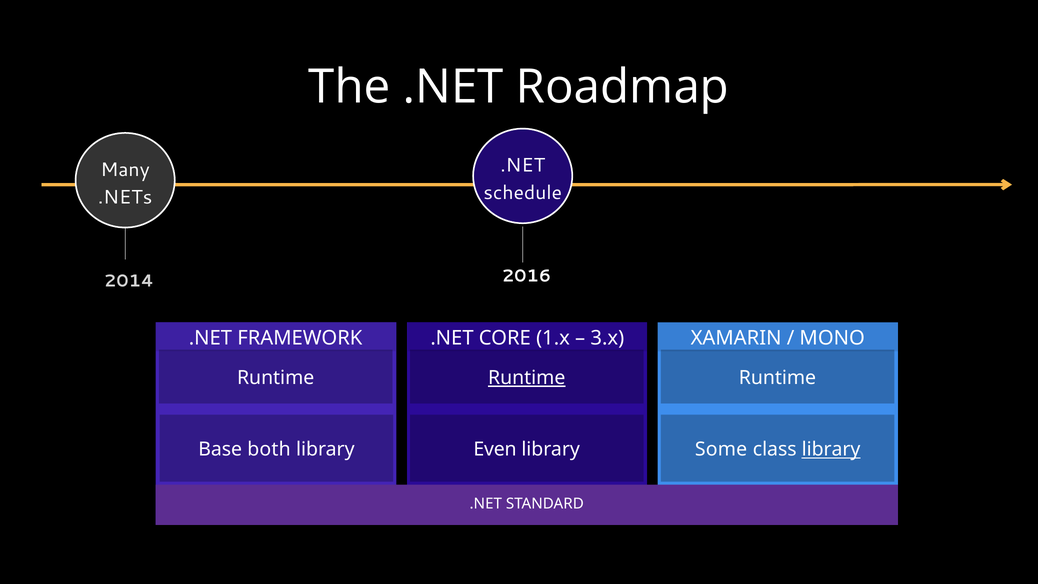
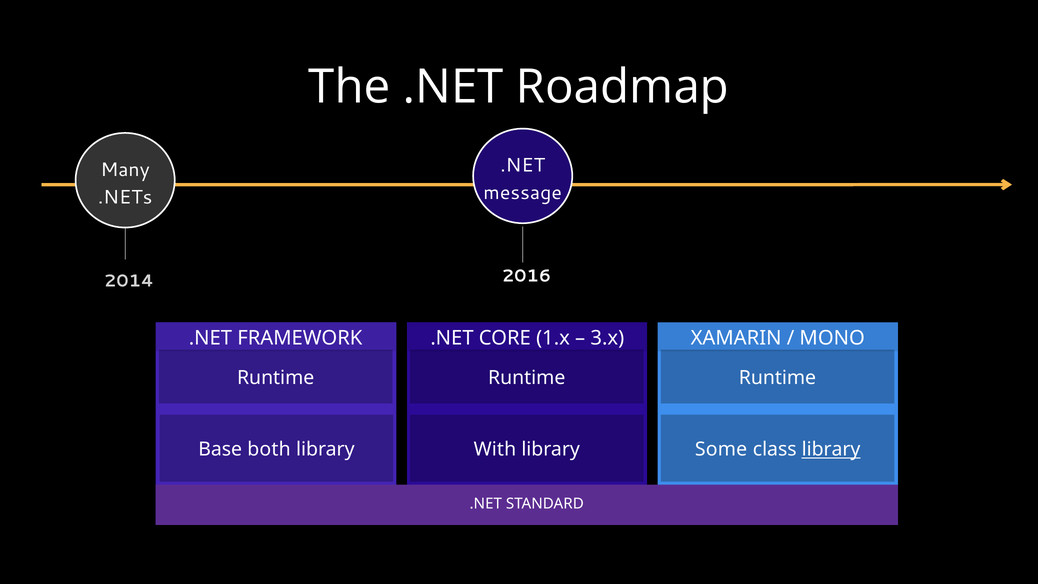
schedule: schedule -> message
Runtime at (527, 378) underline: present -> none
Even: Even -> With
